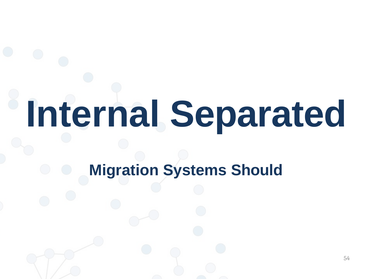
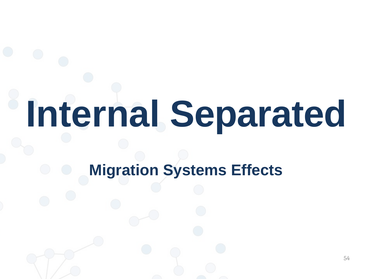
Should: Should -> Effects
